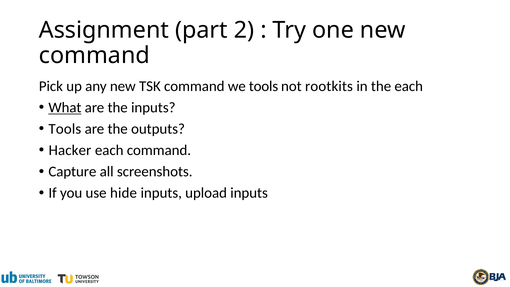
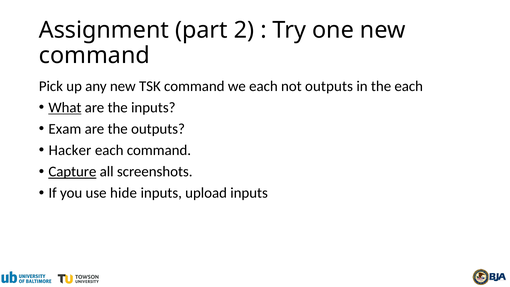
we tools: tools -> each
not rootkits: rootkits -> outputs
Tools at (65, 129): Tools -> Exam
Capture underline: none -> present
